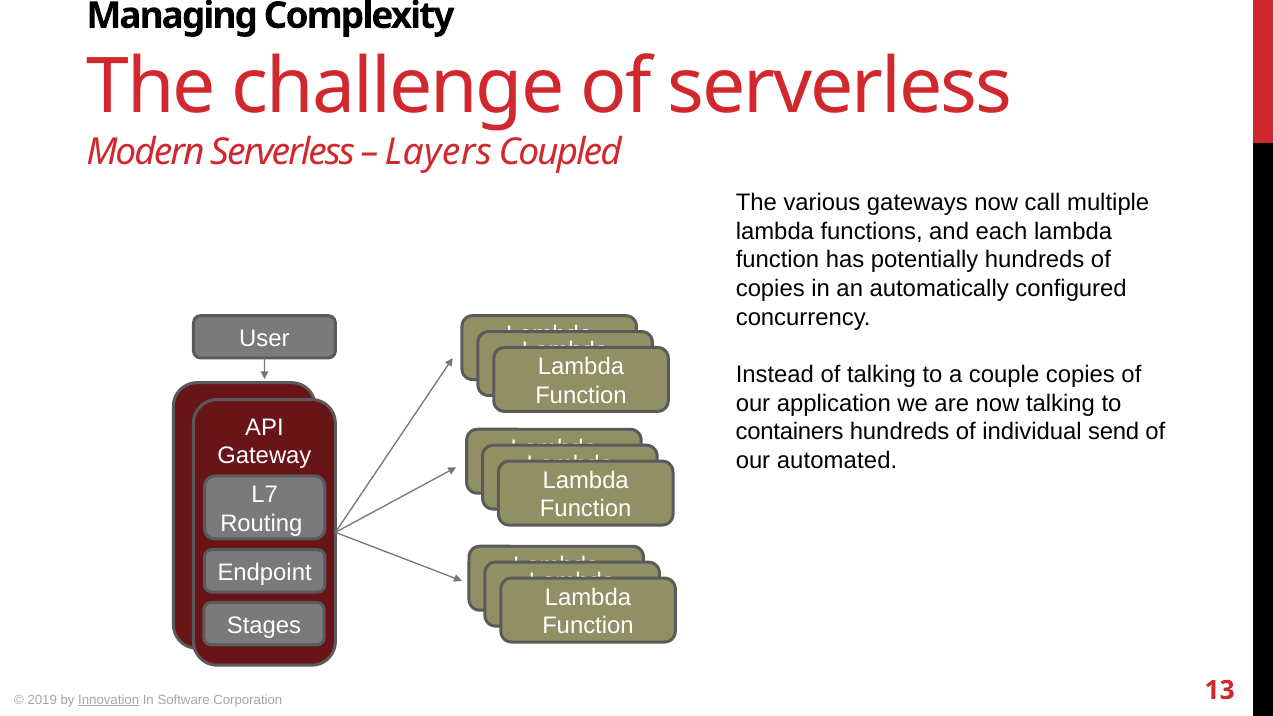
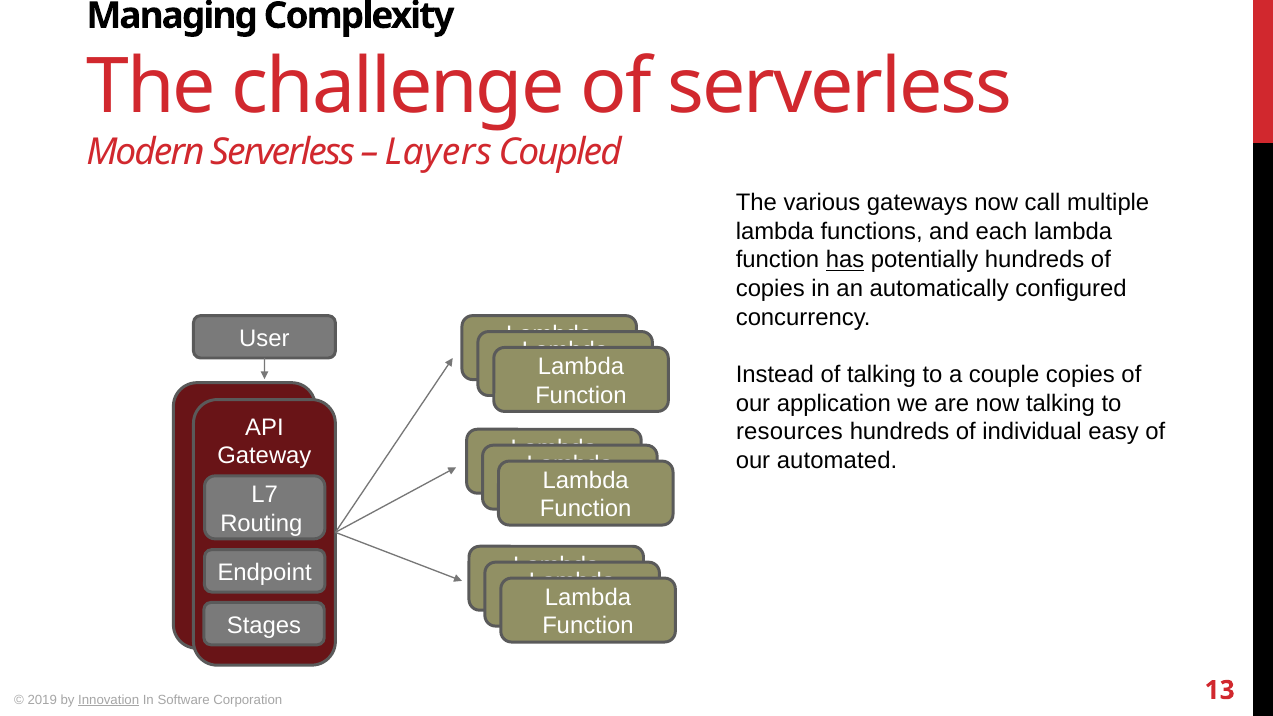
has underline: none -> present
containers: containers -> resources
send: send -> easy
